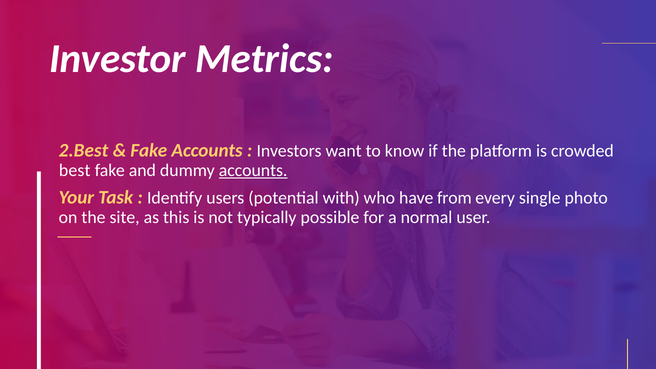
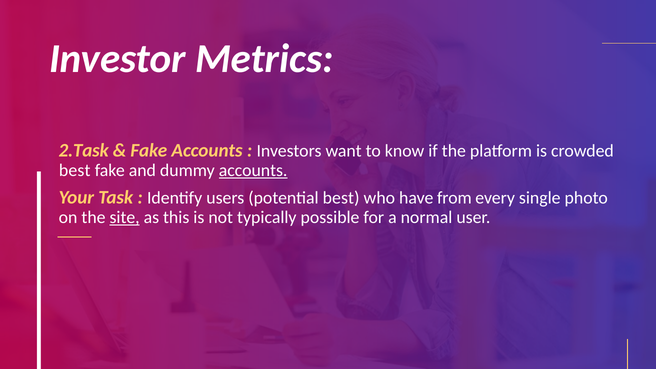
2.Best: 2.Best -> 2.Task
potential with: with -> best
site underline: none -> present
